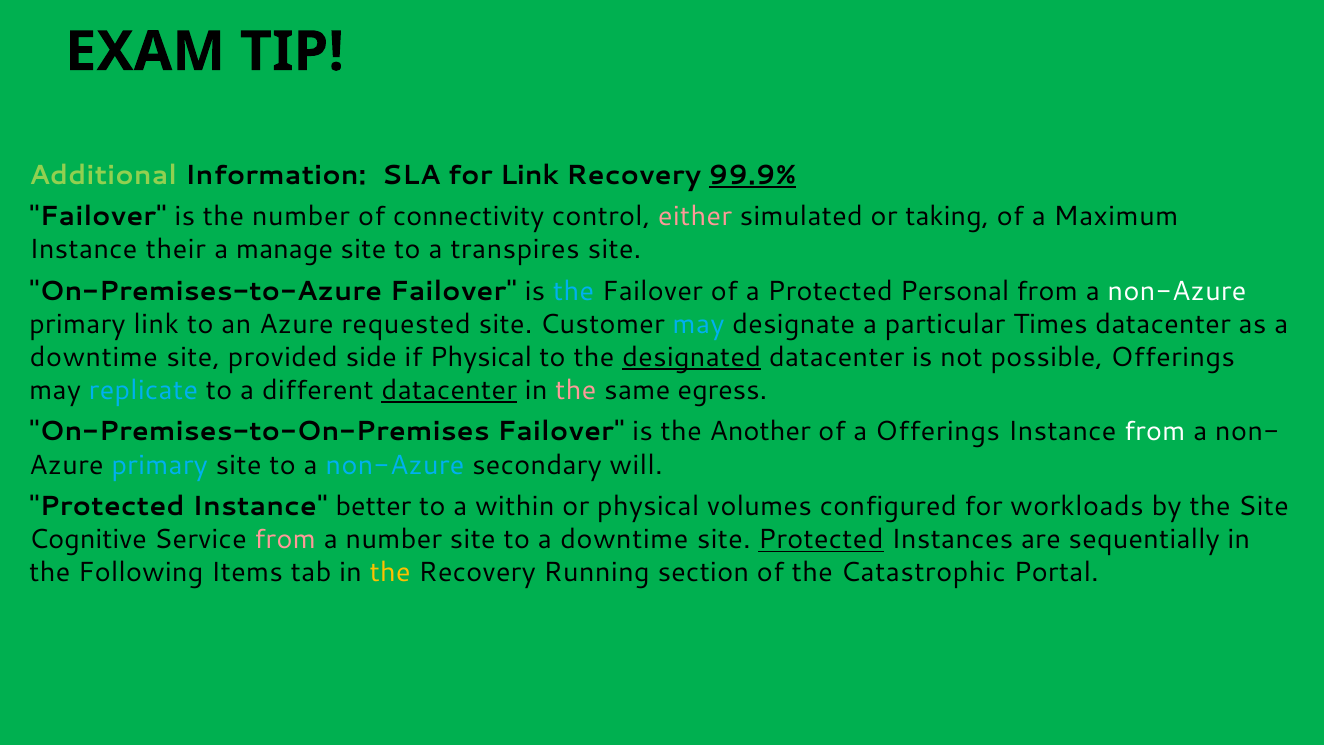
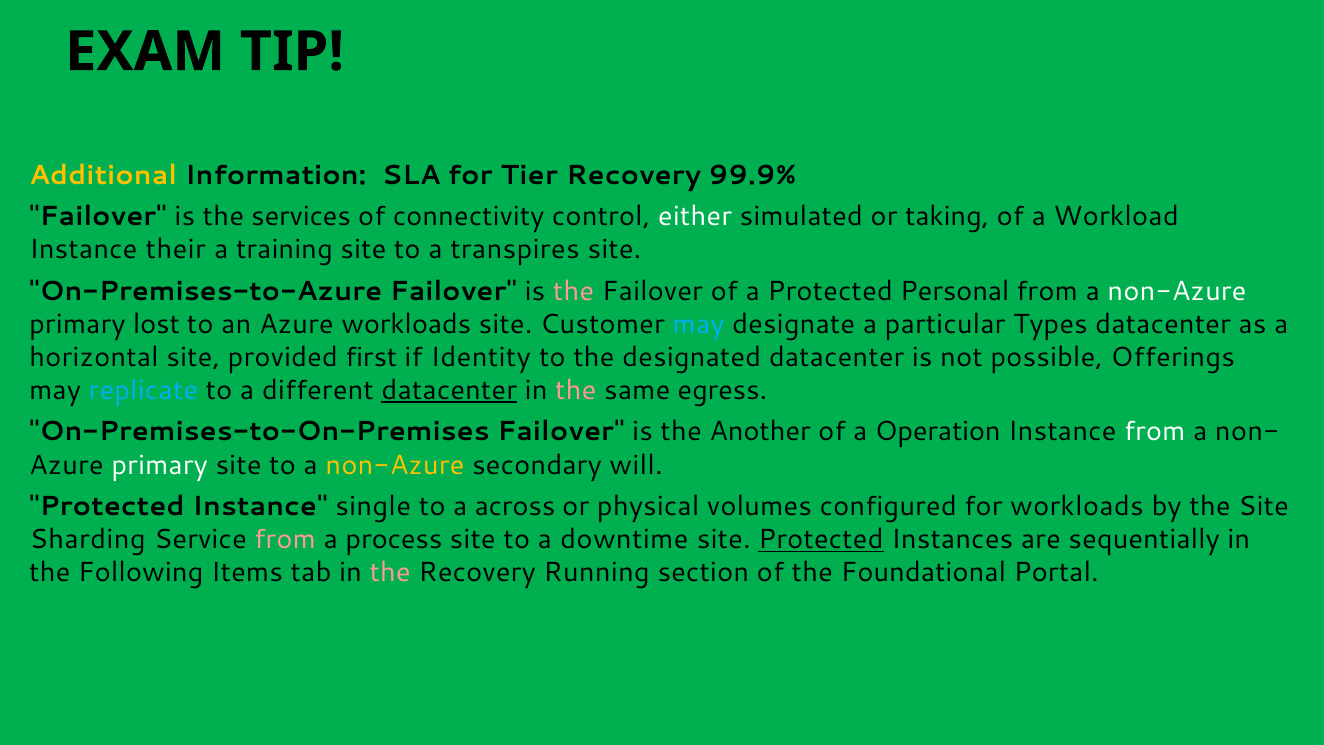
Additional colour: light green -> yellow
for Link: Link -> Tier
99.9% underline: present -> none
the number: number -> services
either colour: pink -> white
Maximum: Maximum -> Workload
manage: manage -> training
the at (574, 291) colour: light blue -> pink
primary link: link -> lost
Azure requested: requested -> workloads
Times: Times -> Types
downtime at (94, 357): downtime -> horizontal
side: side -> first
if Physical: Physical -> Identity
designated underline: present -> none
a Offerings: Offerings -> Operation
primary at (160, 465) colour: light blue -> white
non-Azure at (395, 465) colour: light blue -> yellow
better: better -> single
within: within -> across
Cognitive: Cognitive -> Sharding
a number: number -> process
the at (390, 572) colour: yellow -> pink
Catastrophic: Catastrophic -> Foundational
